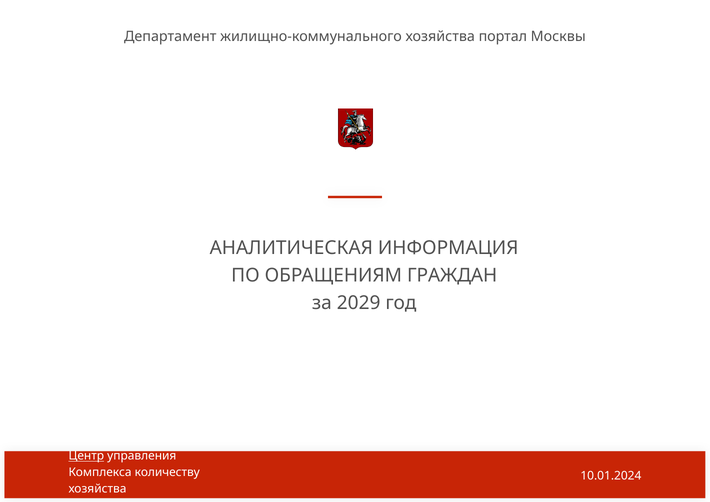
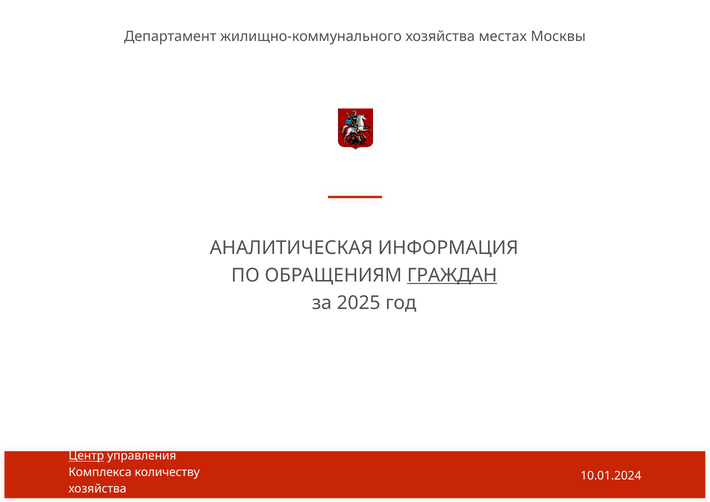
портал: портал -> местах
ГРАЖДАН underline: none -> present
2029: 2029 -> 2025
